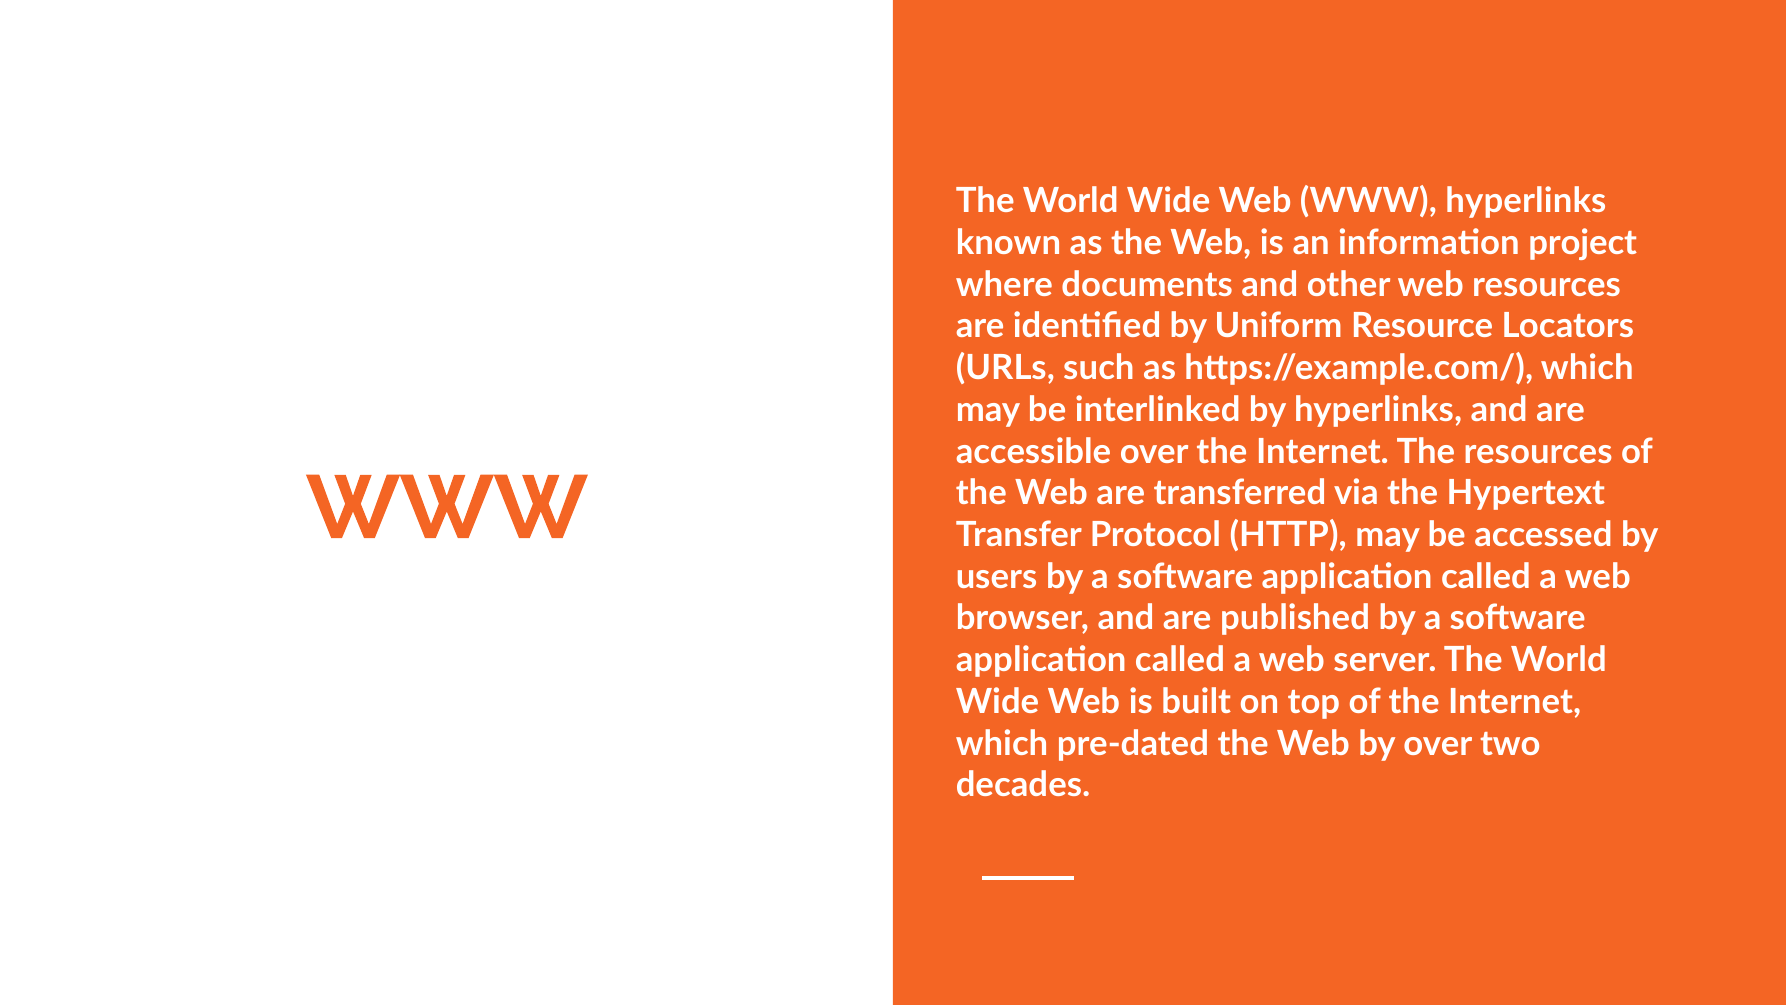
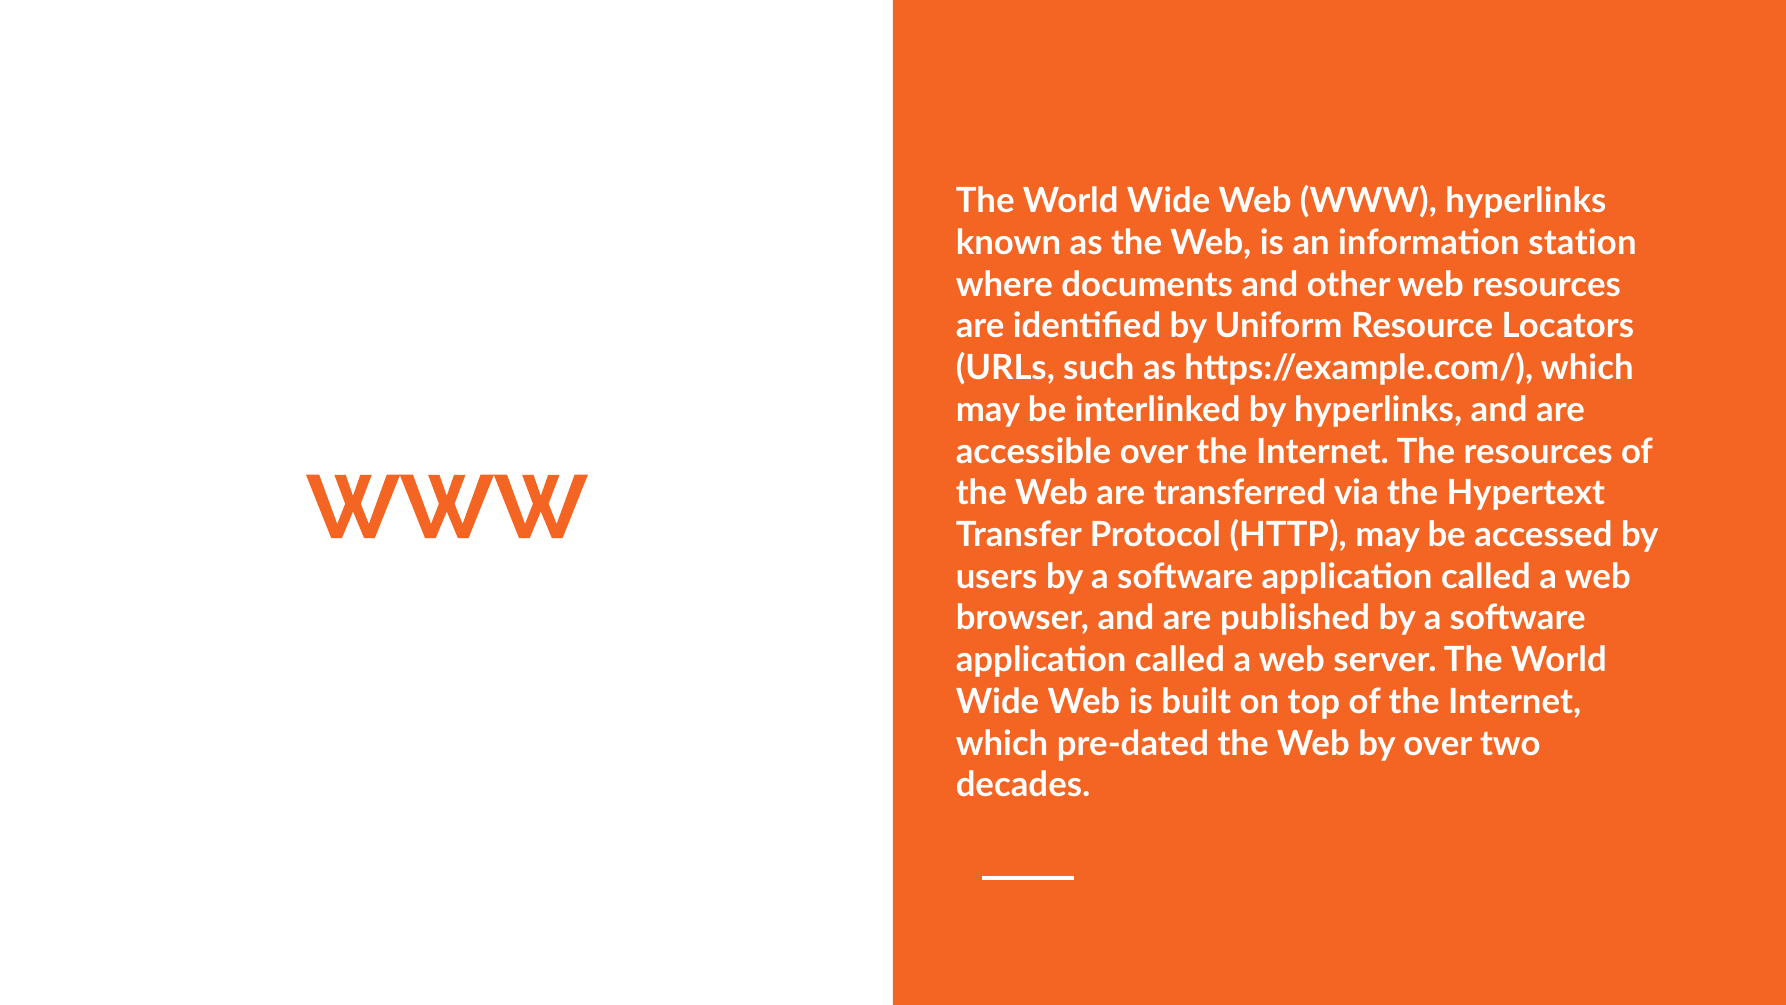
project: project -> station
